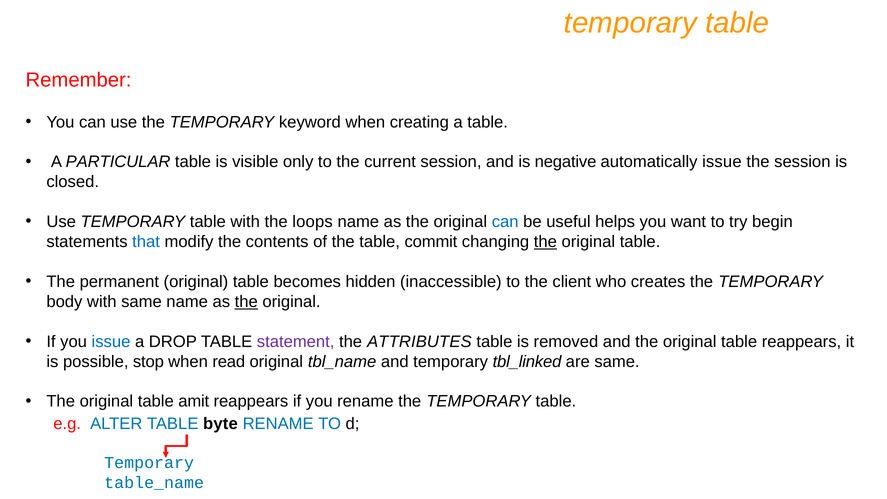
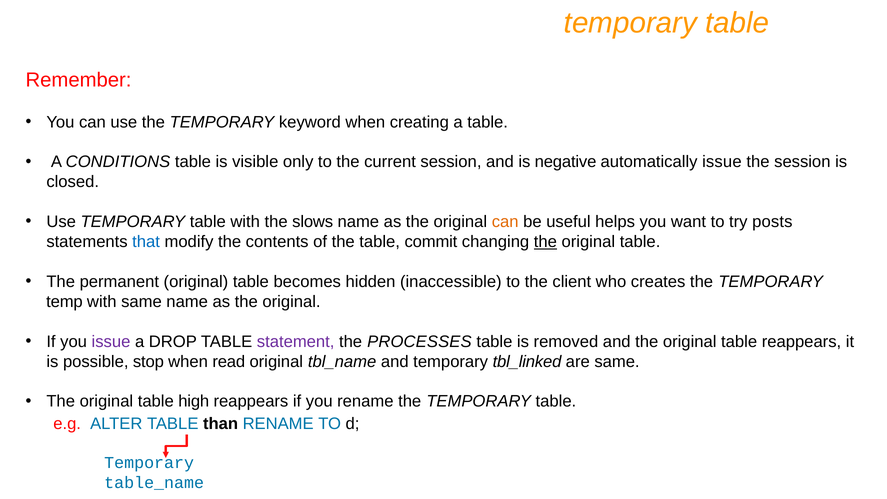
PARTICULAR: PARTICULAR -> CONDITIONS
loops: loops -> slows
can at (505, 222) colour: blue -> orange
begin: begin -> posts
body: body -> temp
the at (246, 302) underline: present -> none
issue at (111, 342) colour: blue -> purple
ATTRIBUTES: ATTRIBUTES -> PROCESSES
amit: amit -> high
byte: byte -> than
